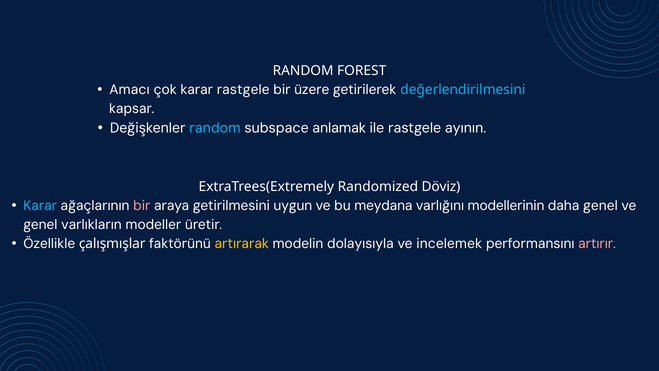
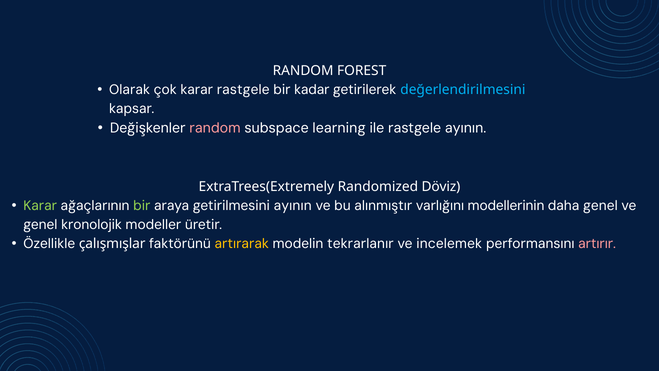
Amacı: Amacı -> Olarak
üzere: üzere -> kadar
random at (215, 128) colour: light blue -> pink
anlamak: anlamak -> learning
Karar at (40, 206) colour: light blue -> light green
bir at (142, 206) colour: pink -> light green
getirilmesini uygun: uygun -> ayının
meydana: meydana -> alınmıştır
varlıkların: varlıkların -> kronolojik
dolayısıyla: dolayısıyla -> tekrarlanır
